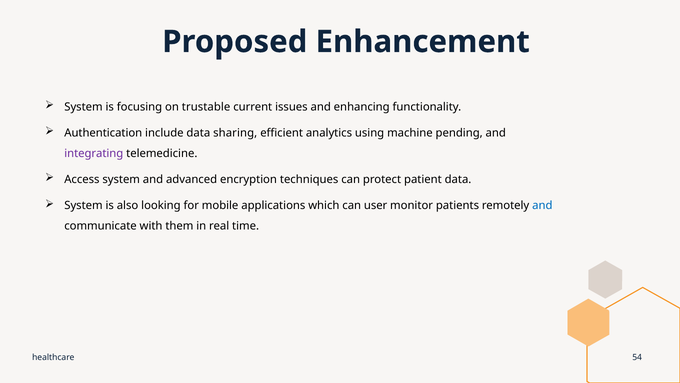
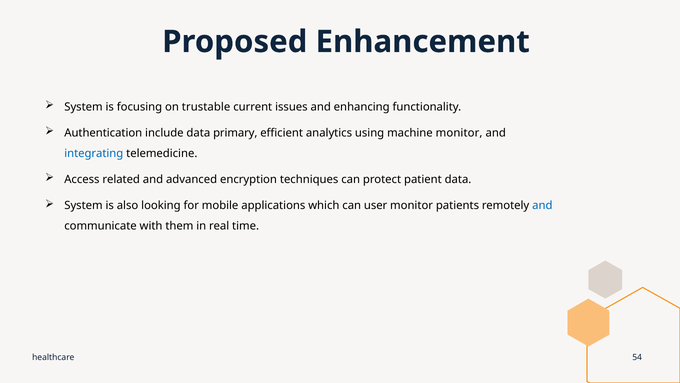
sharing: sharing -> primary
machine pending: pending -> monitor
integrating colour: purple -> blue
Access system: system -> related
